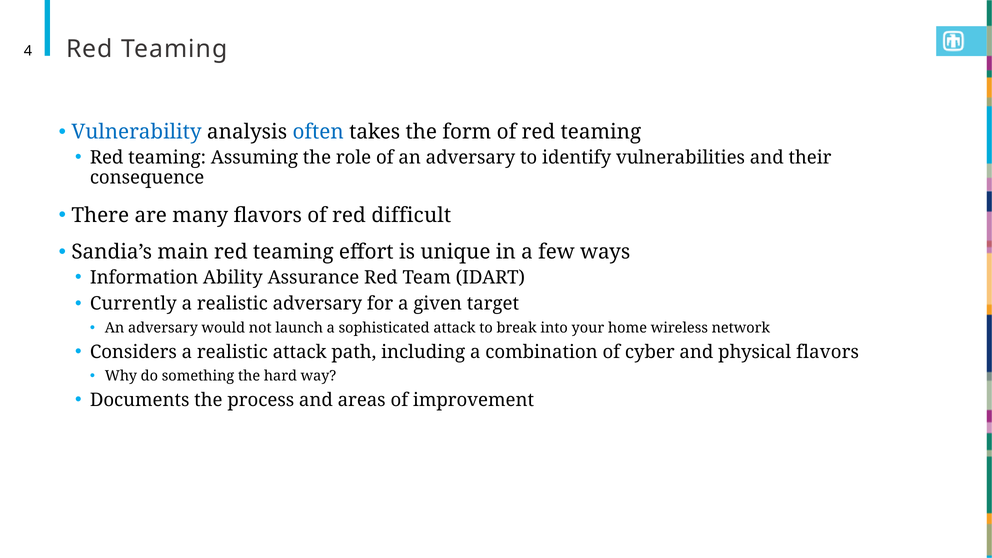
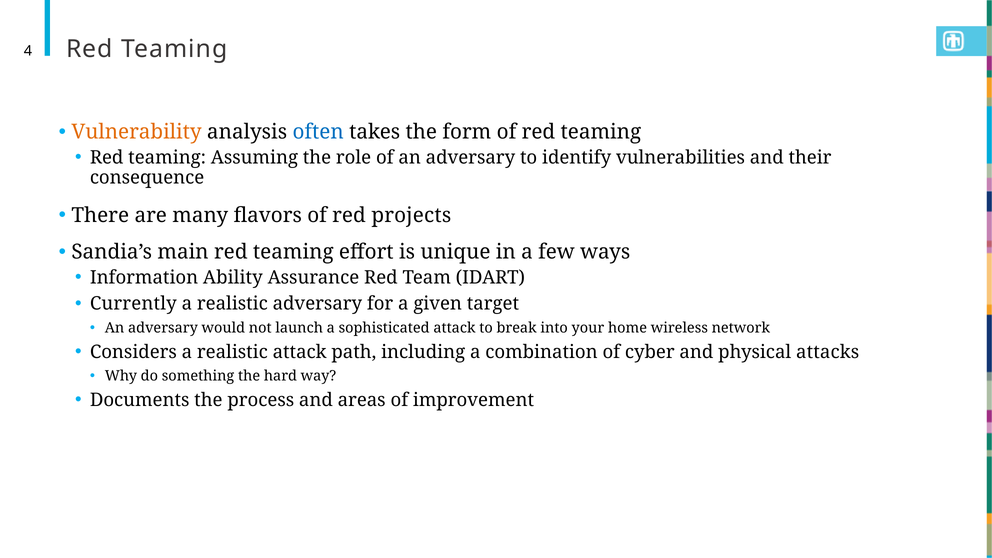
Vulnerability colour: blue -> orange
difficult: difficult -> projects
physical flavors: flavors -> attacks
